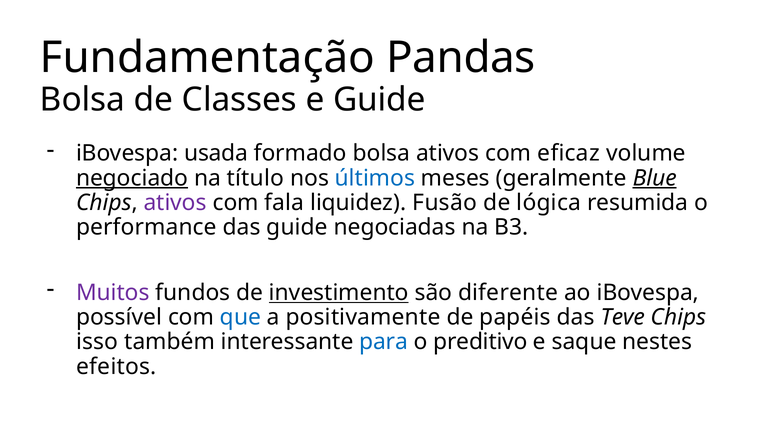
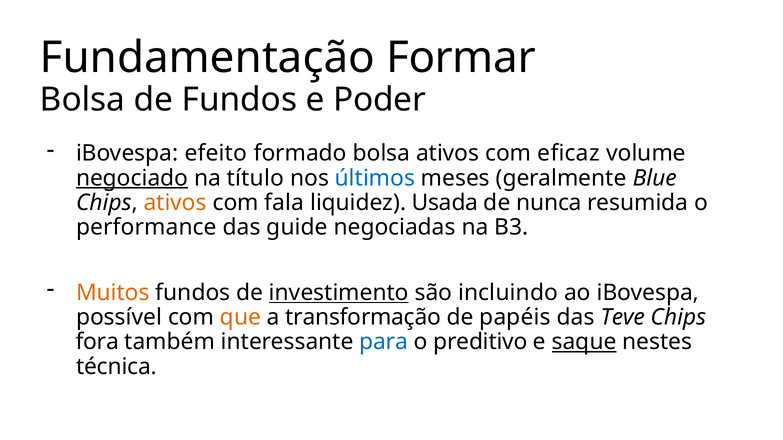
Pandas: Pandas -> Formar
de Classes: Classes -> Fundos
e Guide: Guide -> Poder
usada: usada -> efeito
Blue underline: present -> none
ativos at (175, 203) colour: purple -> orange
Fusão: Fusão -> Usada
lógica: lógica -> nunca
Muitos colour: purple -> orange
diferente: diferente -> incluindo
que colour: blue -> orange
positivamente: positivamente -> transformação
isso: isso -> fora
saque underline: none -> present
efeitos: efeitos -> técnica
